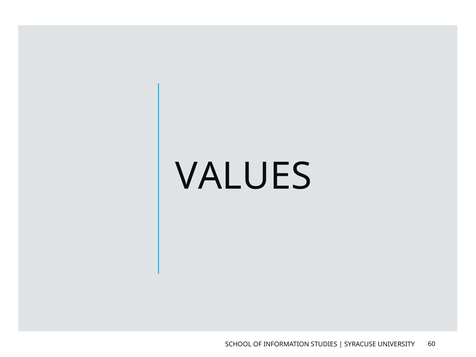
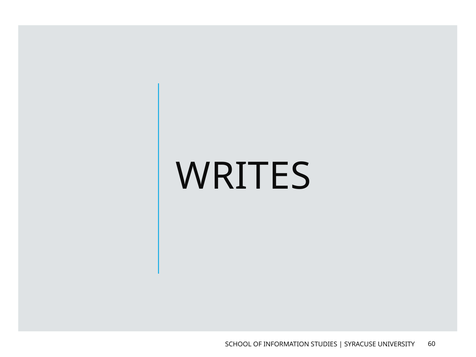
VALUES: VALUES -> WRITES
